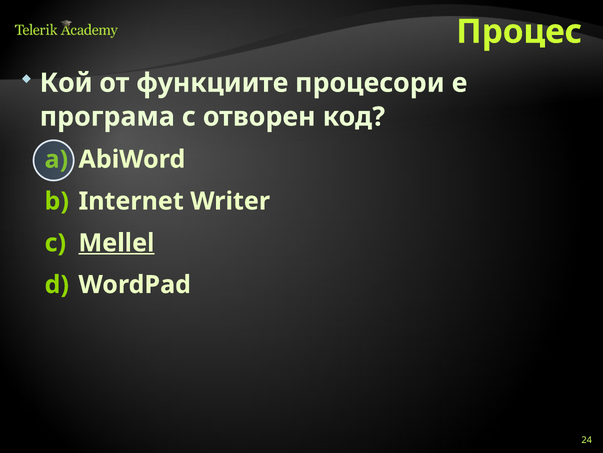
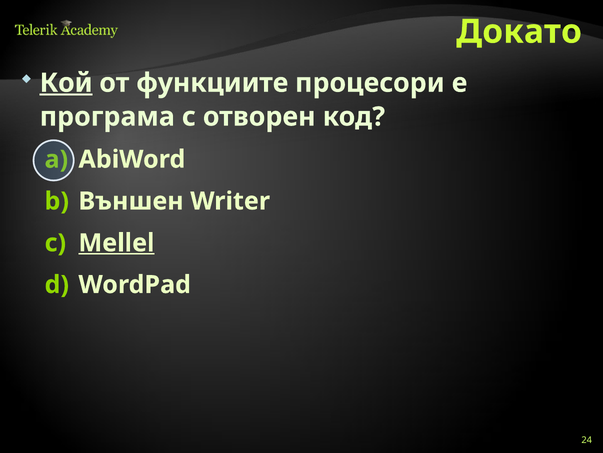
Процес: Процес -> Докато
Кой underline: none -> present
Internet: Internet -> Външен
